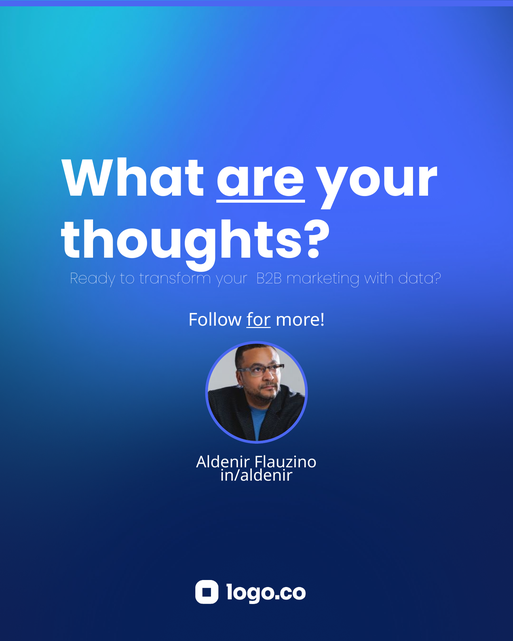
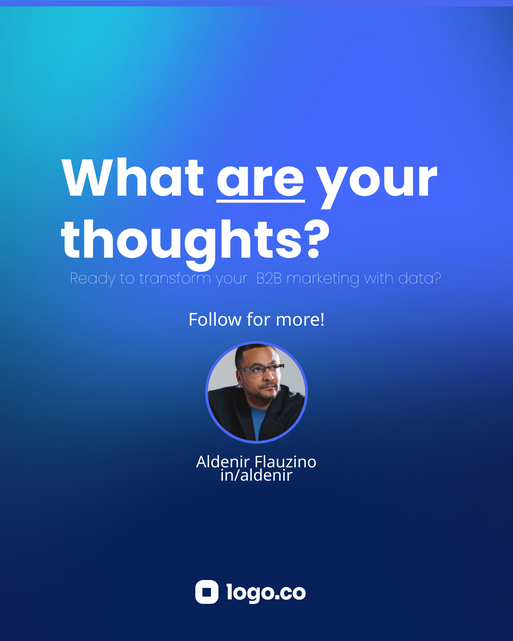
for underline: present -> none
